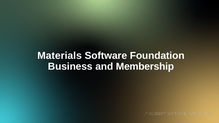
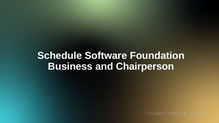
Materials: Materials -> Schedule
Membership: Membership -> Chairperson
